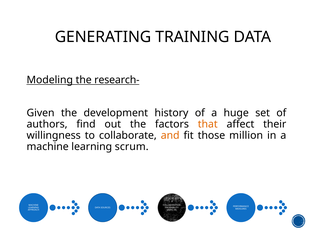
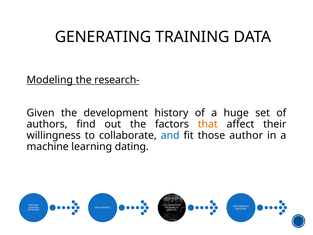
and colour: orange -> blue
million: million -> author
scrum: scrum -> dating
